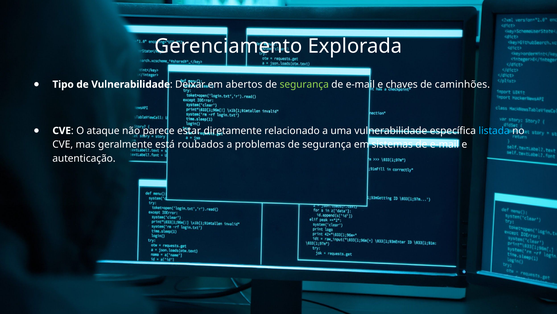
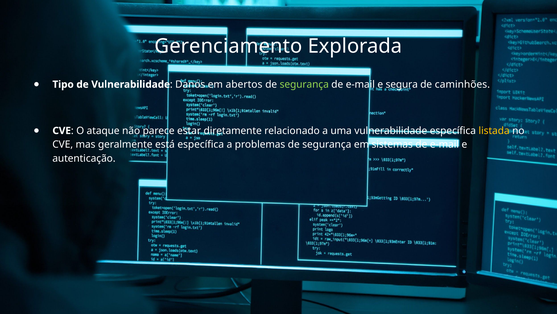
Deixar: Deixar -> Danos
chaves: chaves -> segura
listada colour: light blue -> yellow
está roubados: roubados -> específica
